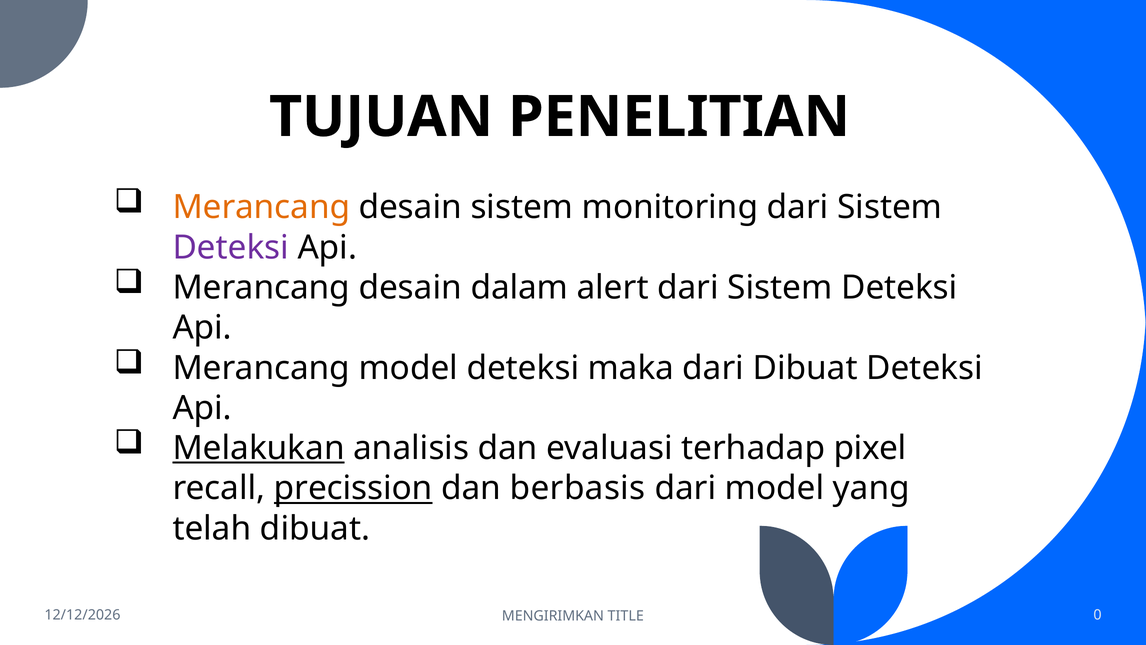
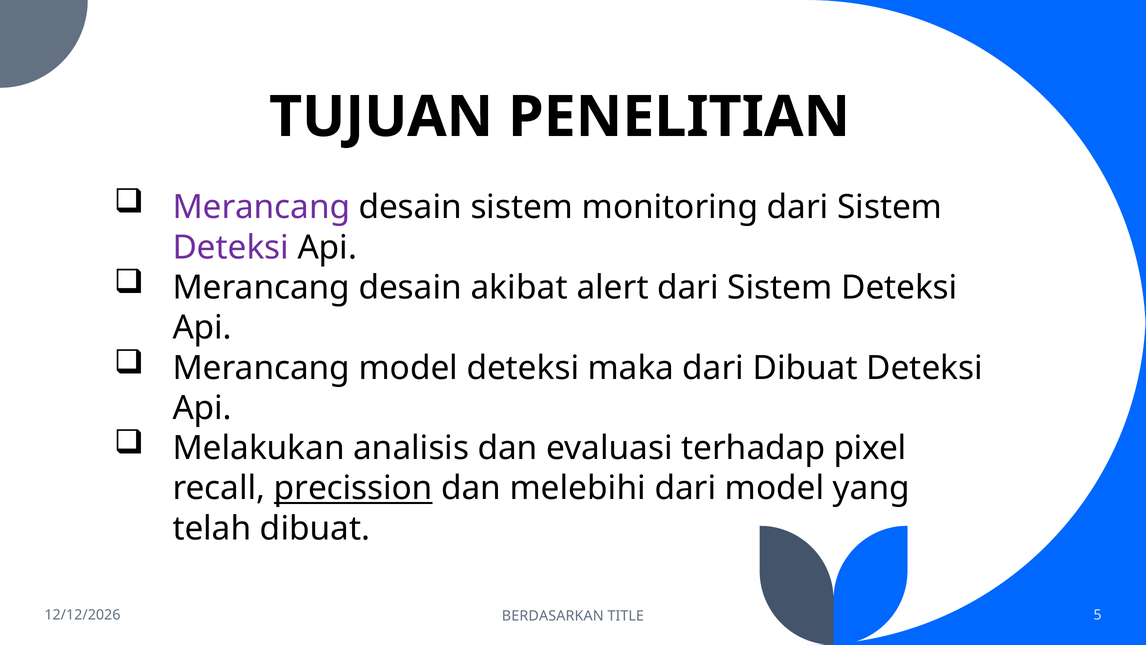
Merancang at (261, 207) colour: orange -> purple
dalam: dalam -> akibat
Melakukan underline: present -> none
berbasis: berbasis -> melebihi
MENGIRIMKAN: MENGIRIMKAN -> BERDASARKAN
0: 0 -> 5
